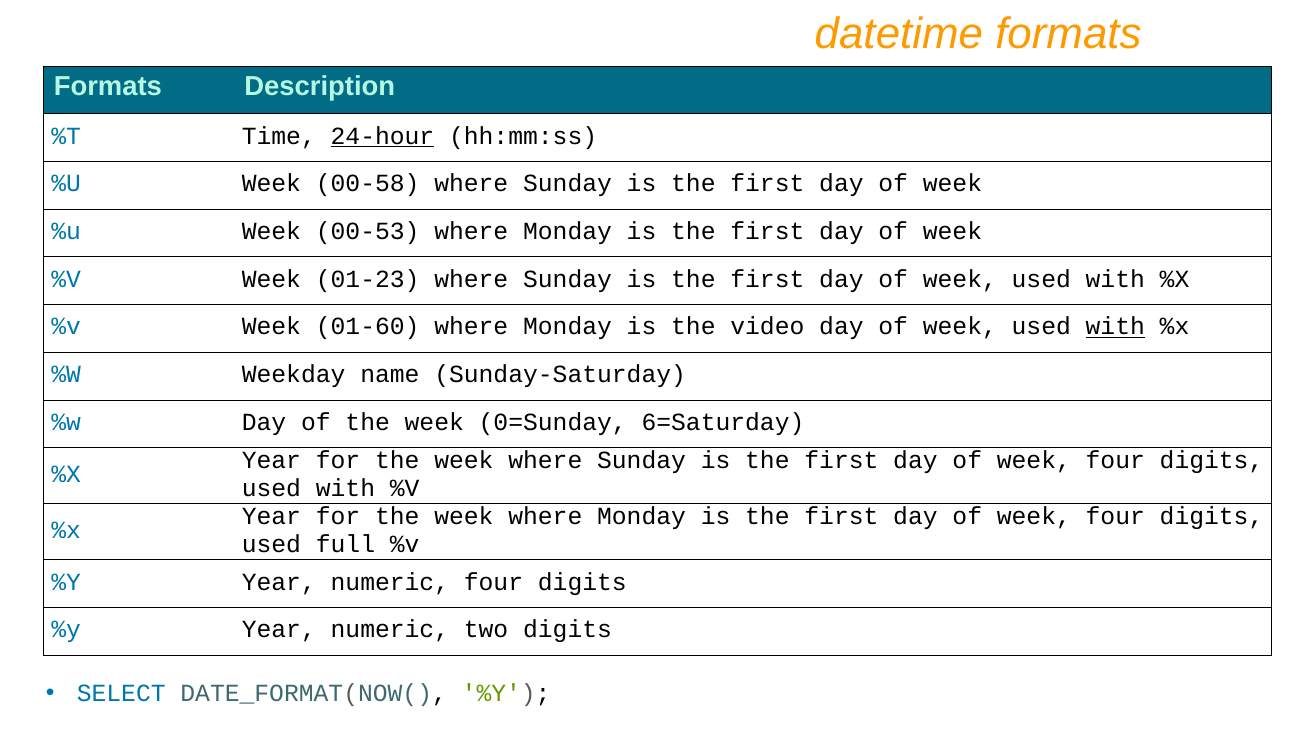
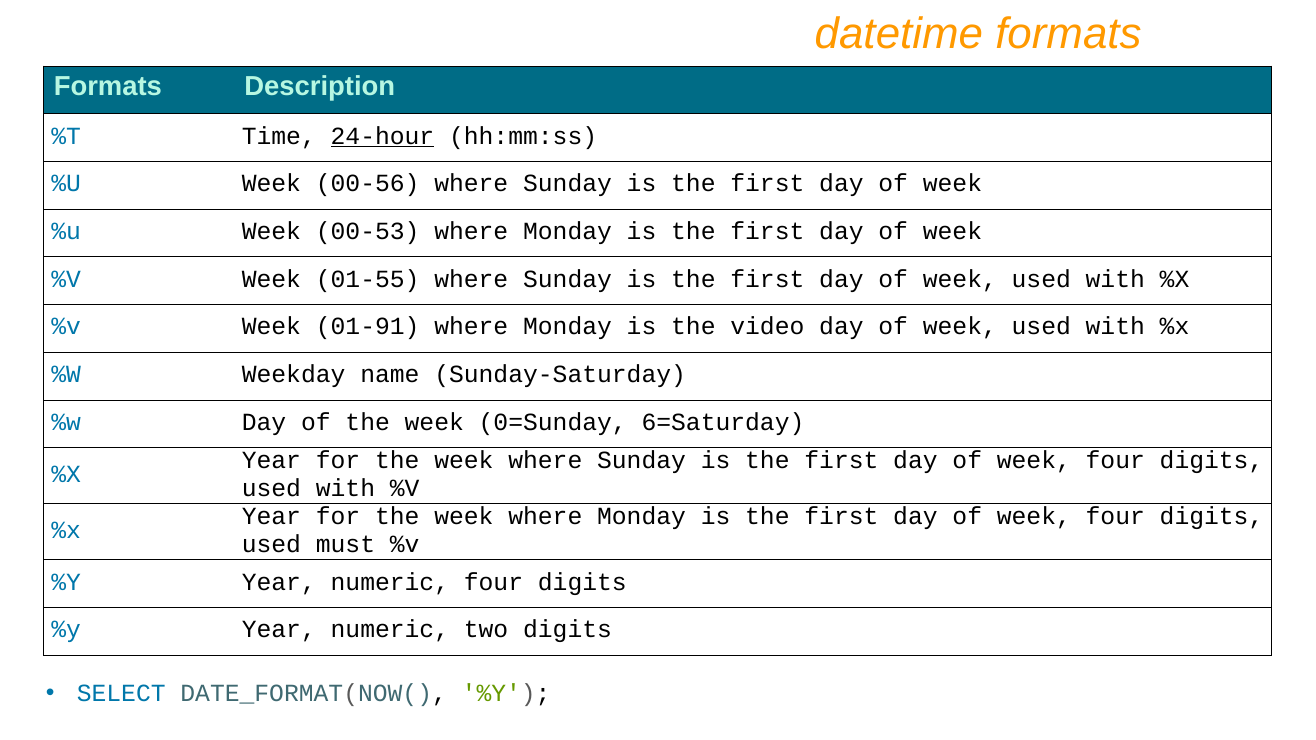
00-58: 00-58 -> 00-56
01-23: 01-23 -> 01-55
01-60: 01-60 -> 01-91
with at (1115, 327) underline: present -> none
full: full -> must
